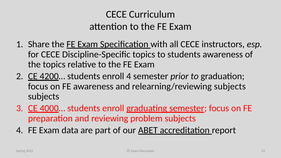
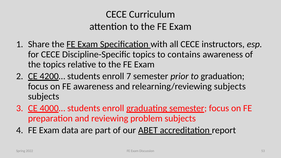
to students: students -> contains
enroll 4: 4 -> 7
